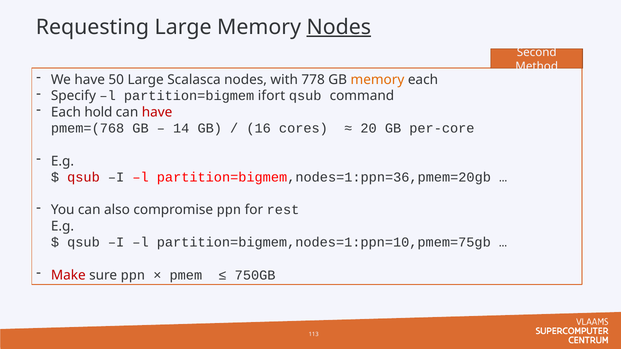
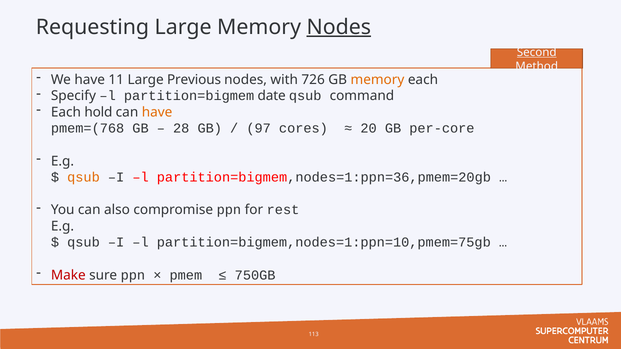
Second underline: none -> present
50: 50 -> 11
Scalasca: Scalasca -> Previous
778: 778 -> 726
ifort: ifort -> date
have at (157, 112) colour: red -> orange
14: 14 -> 28
16: 16 -> 97
qsub at (83, 177) colour: red -> orange
